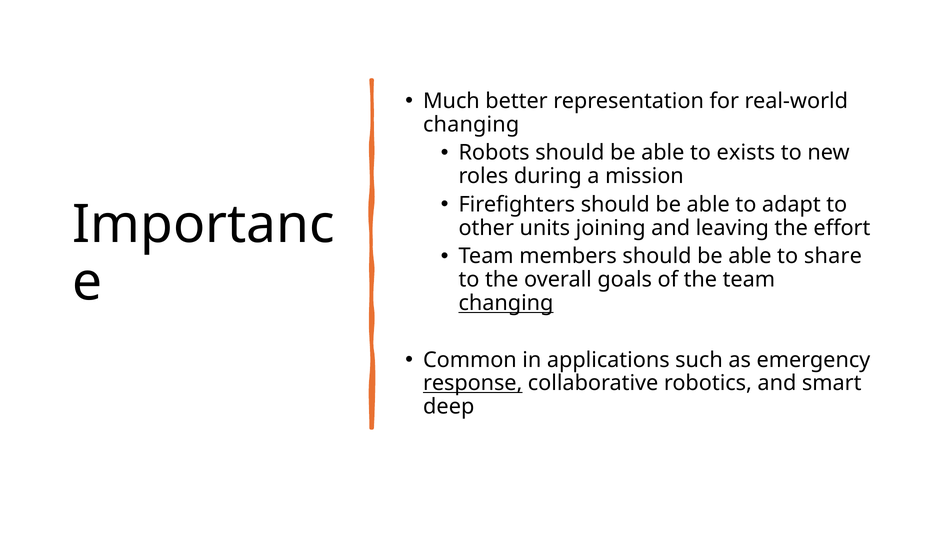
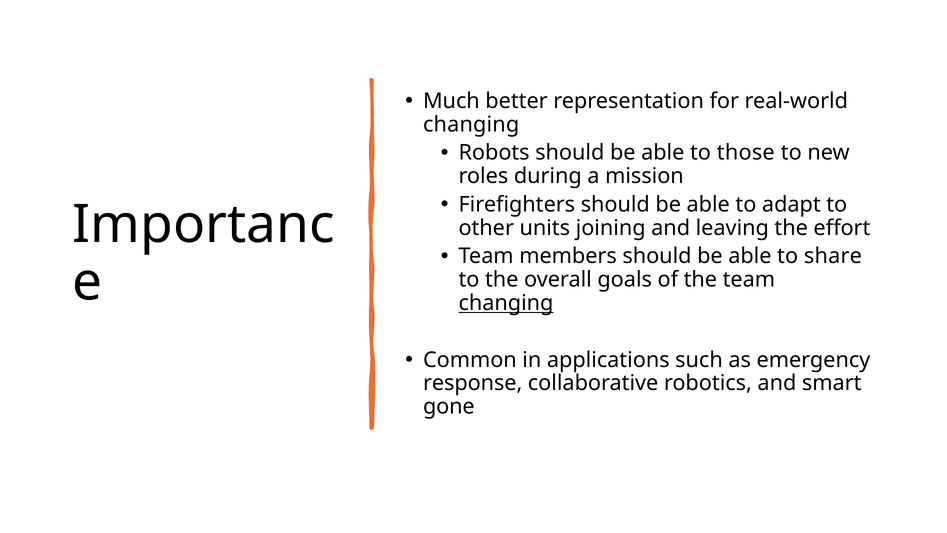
exists: exists -> those
response underline: present -> none
deep: deep -> gone
